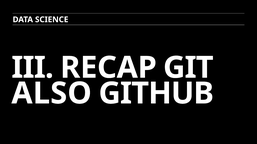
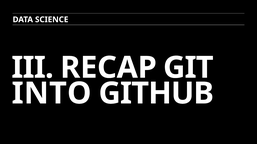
ALSO: ALSO -> INTO
